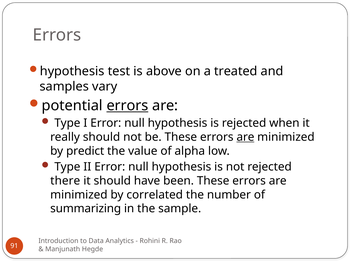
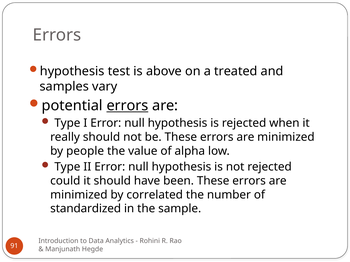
are at (245, 137) underline: present -> none
predict: predict -> people
there: there -> could
summarizing: summarizing -> standardized
